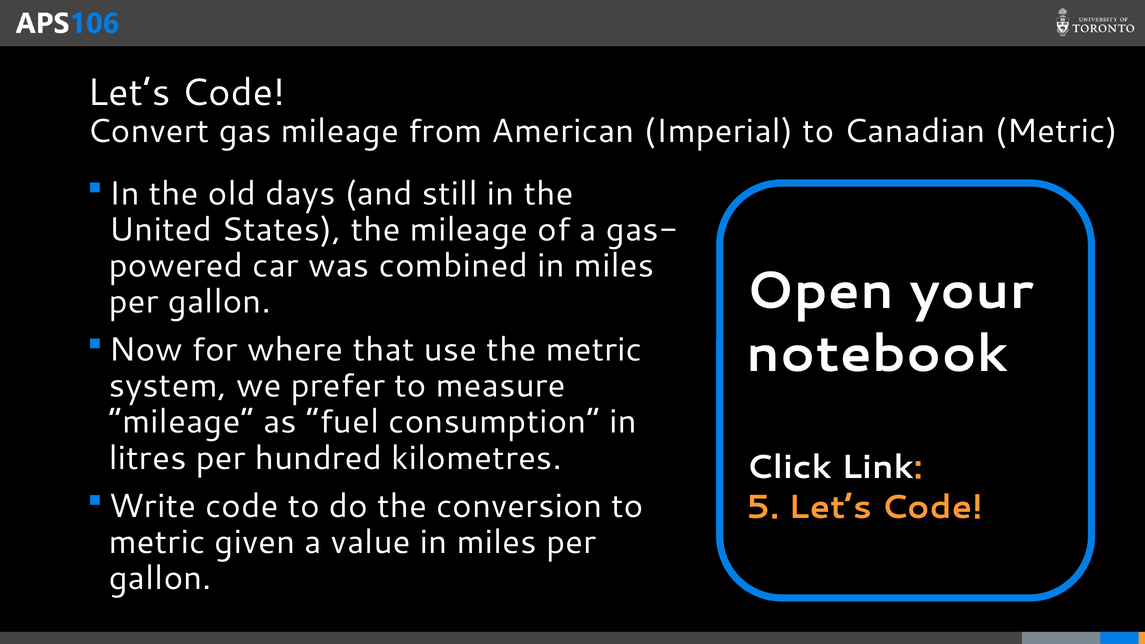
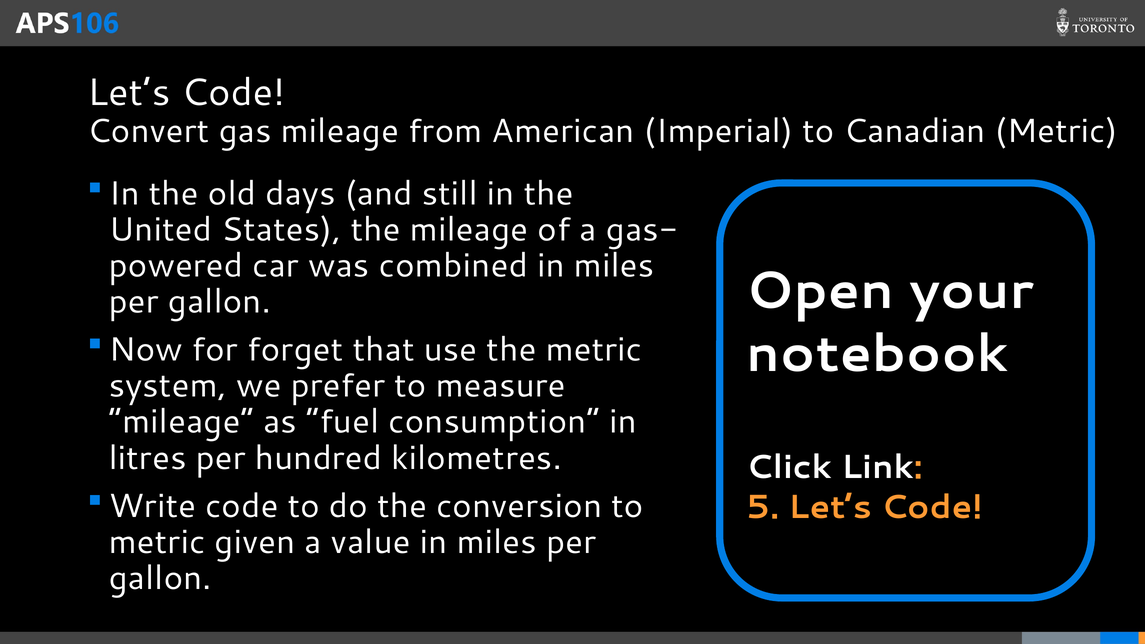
where: where -> forget
